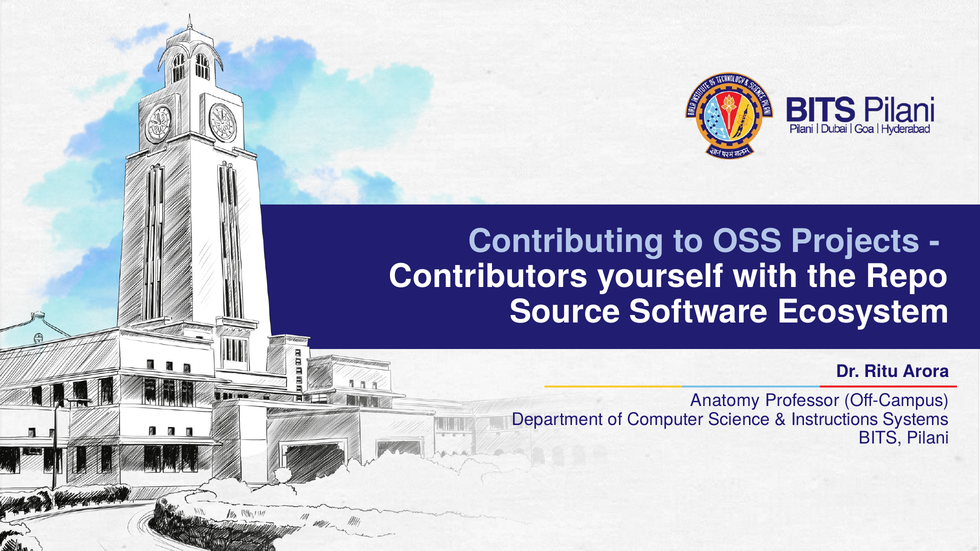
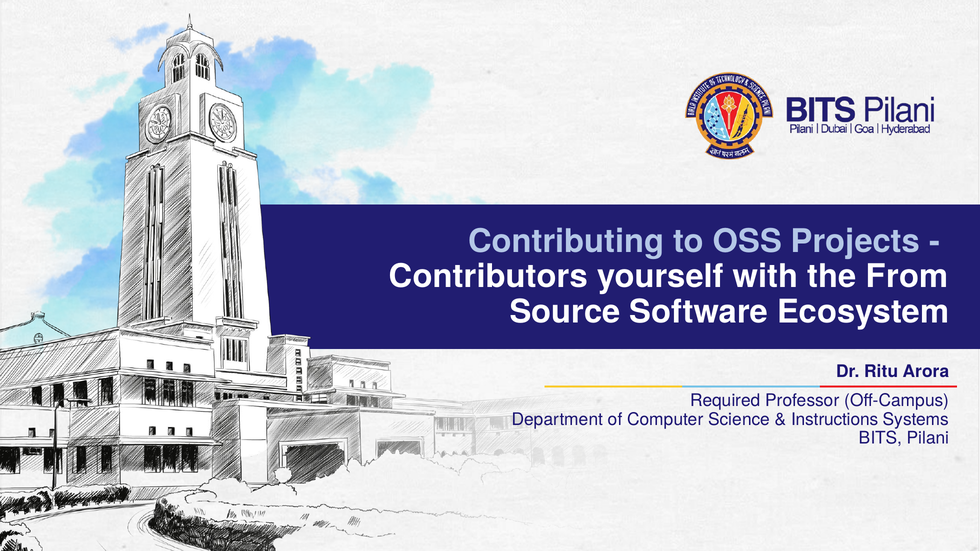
Repo: Repo -> From
Anatomy: Anatomy -> Required
